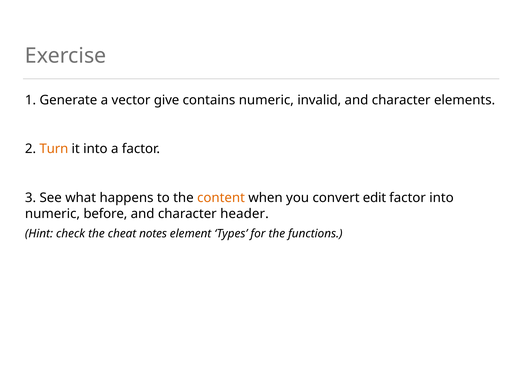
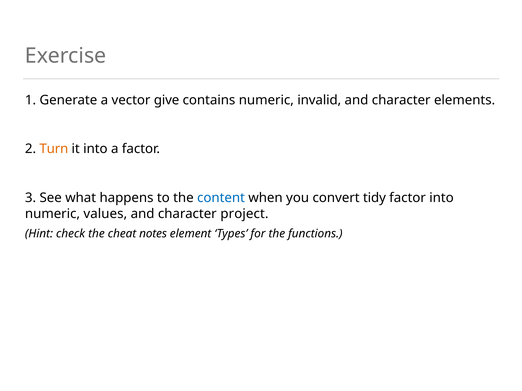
content colour: orange -> blue
edit: edit -> tidy
before: before -> values
header: header -> project
